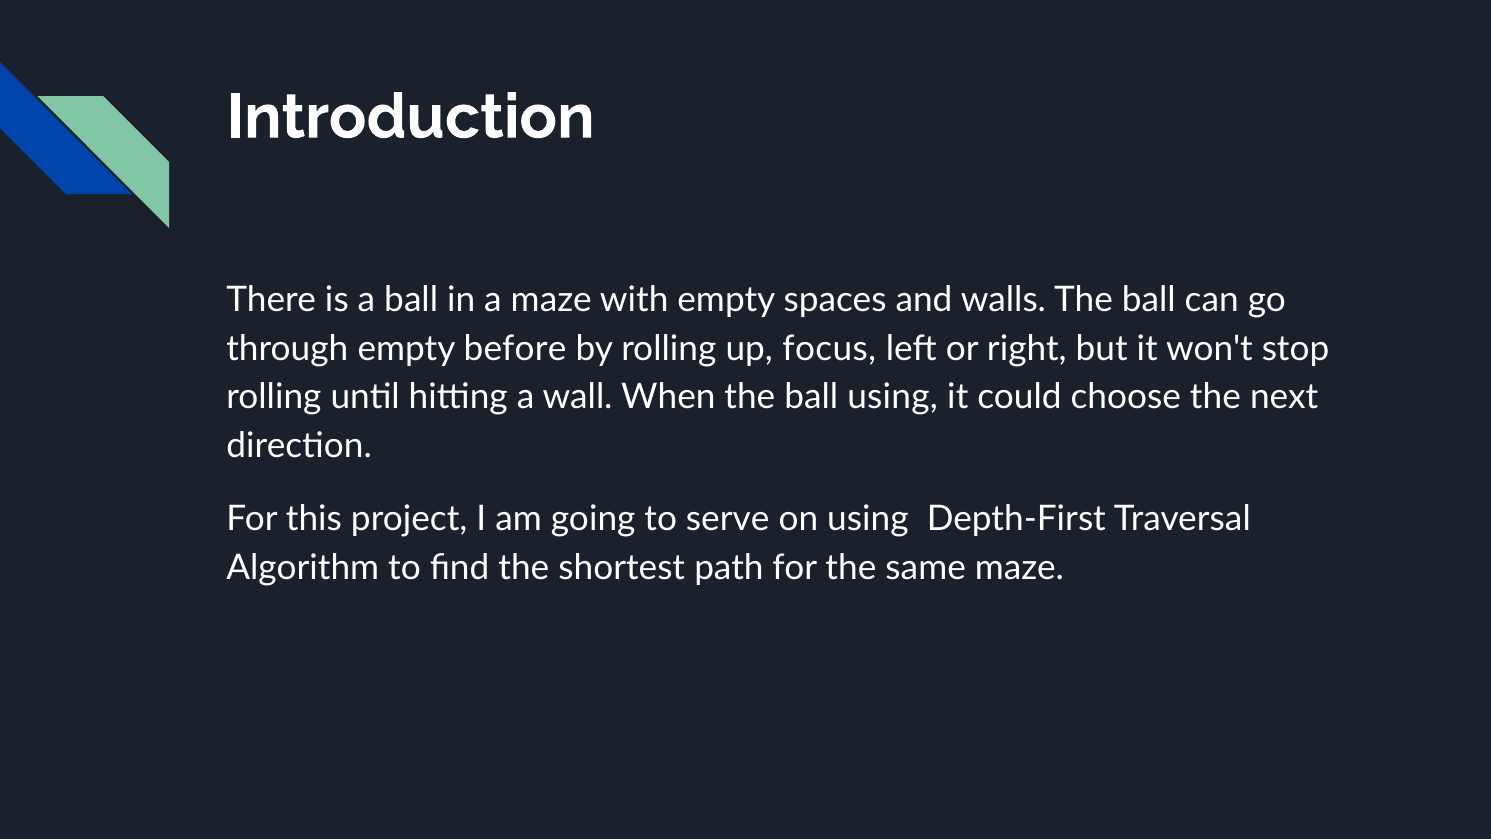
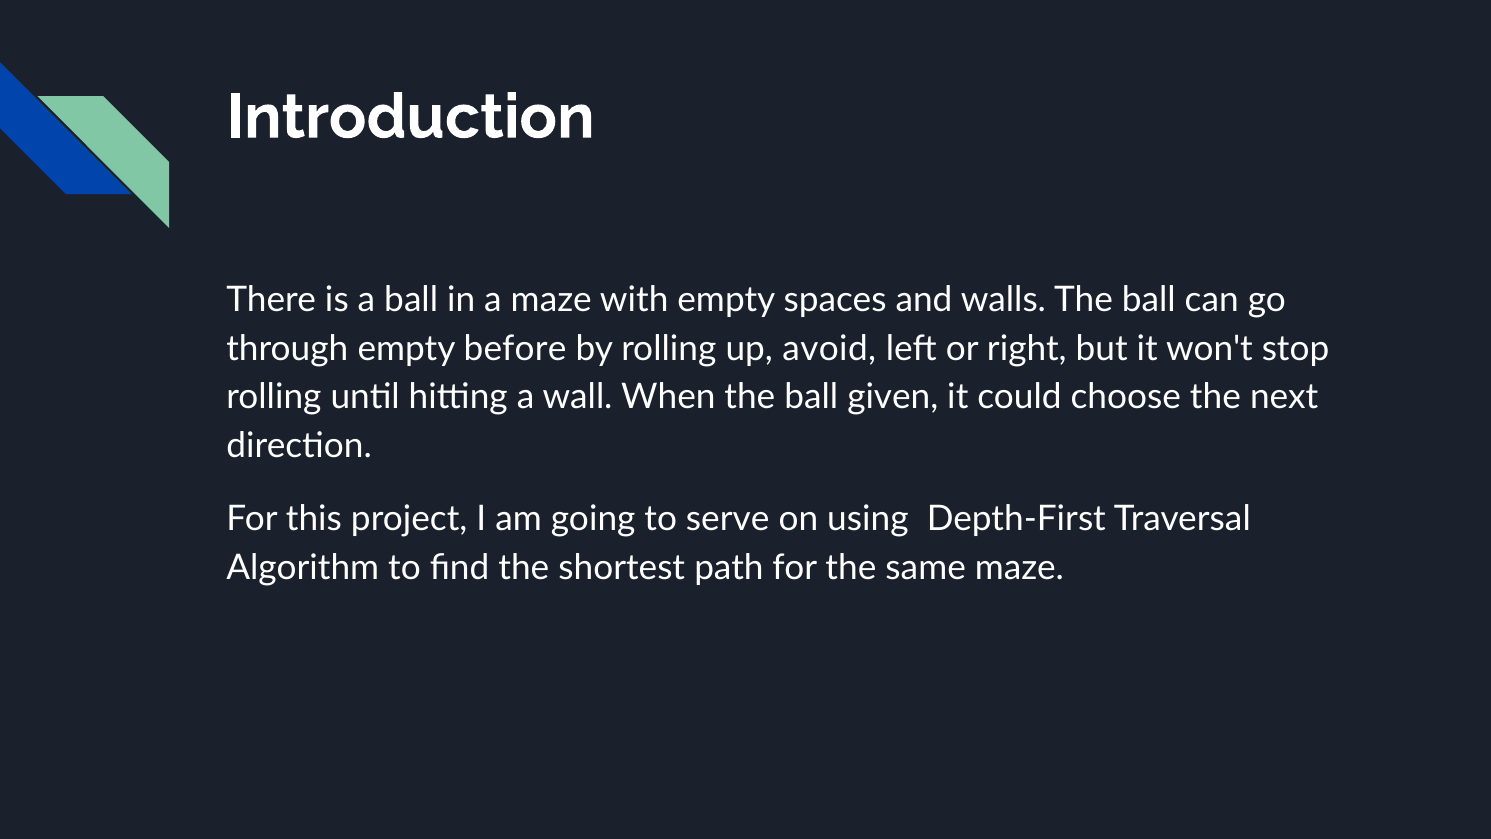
focus: focus -> avoid
ball using: using -> given
